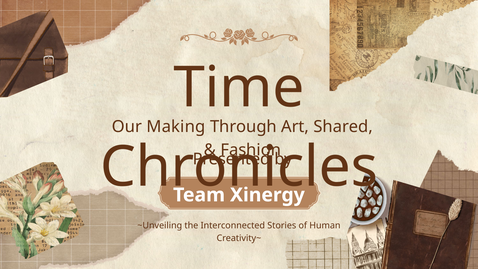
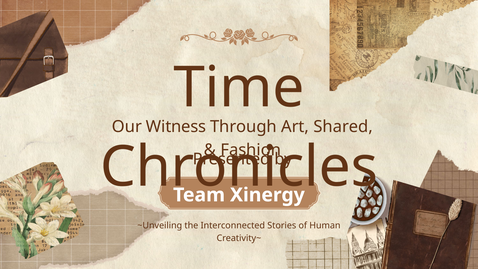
Making: Making -> Witness
